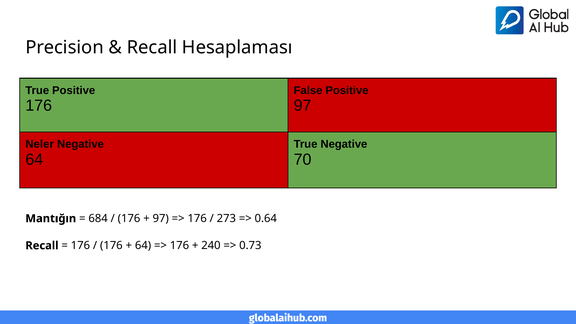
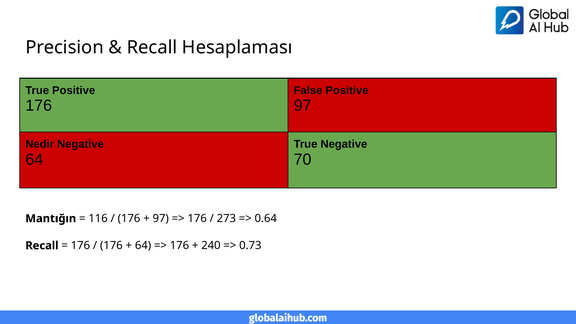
Neler: Neler -> Nedir
684: 684 -> 116
